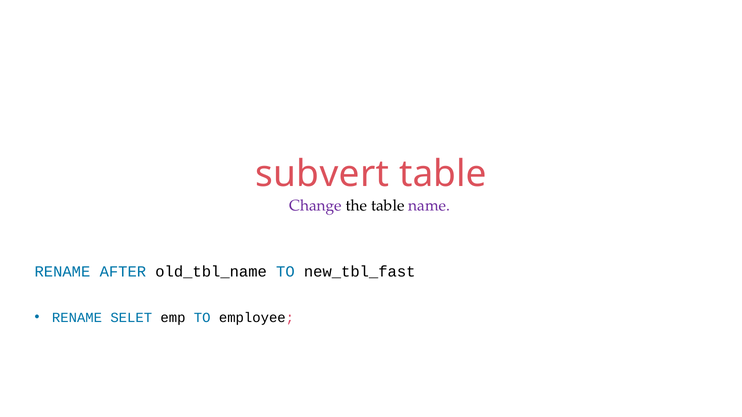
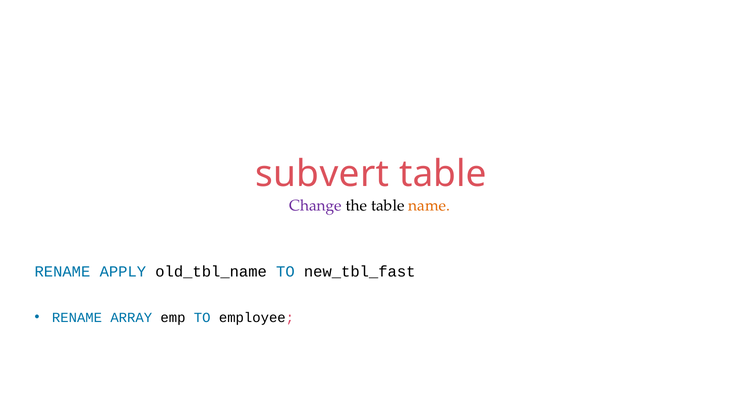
name colour: purple -> orange
AFTER: AFTER -> APPLY
SELET: SELET -> ARRAY
